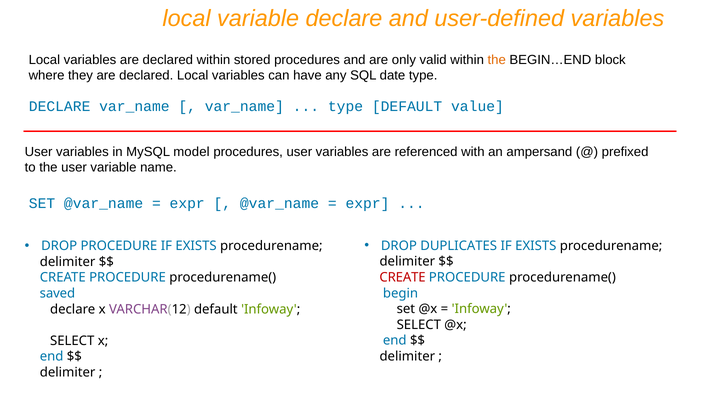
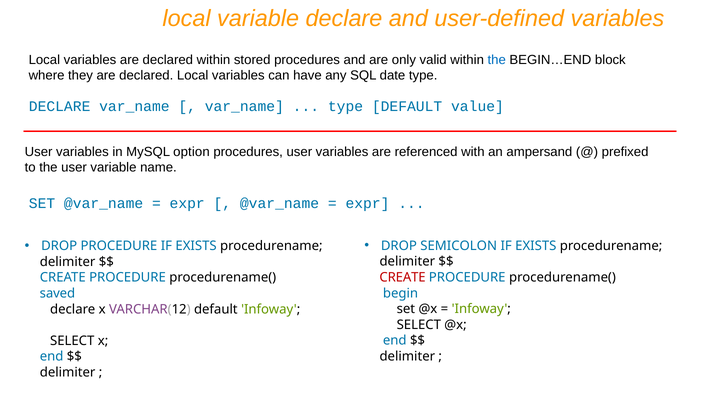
the at (497, 60) colour: orange -> blue
model: model -> option
DUPLICATES: DUPLICATES -> SEMICOLON
